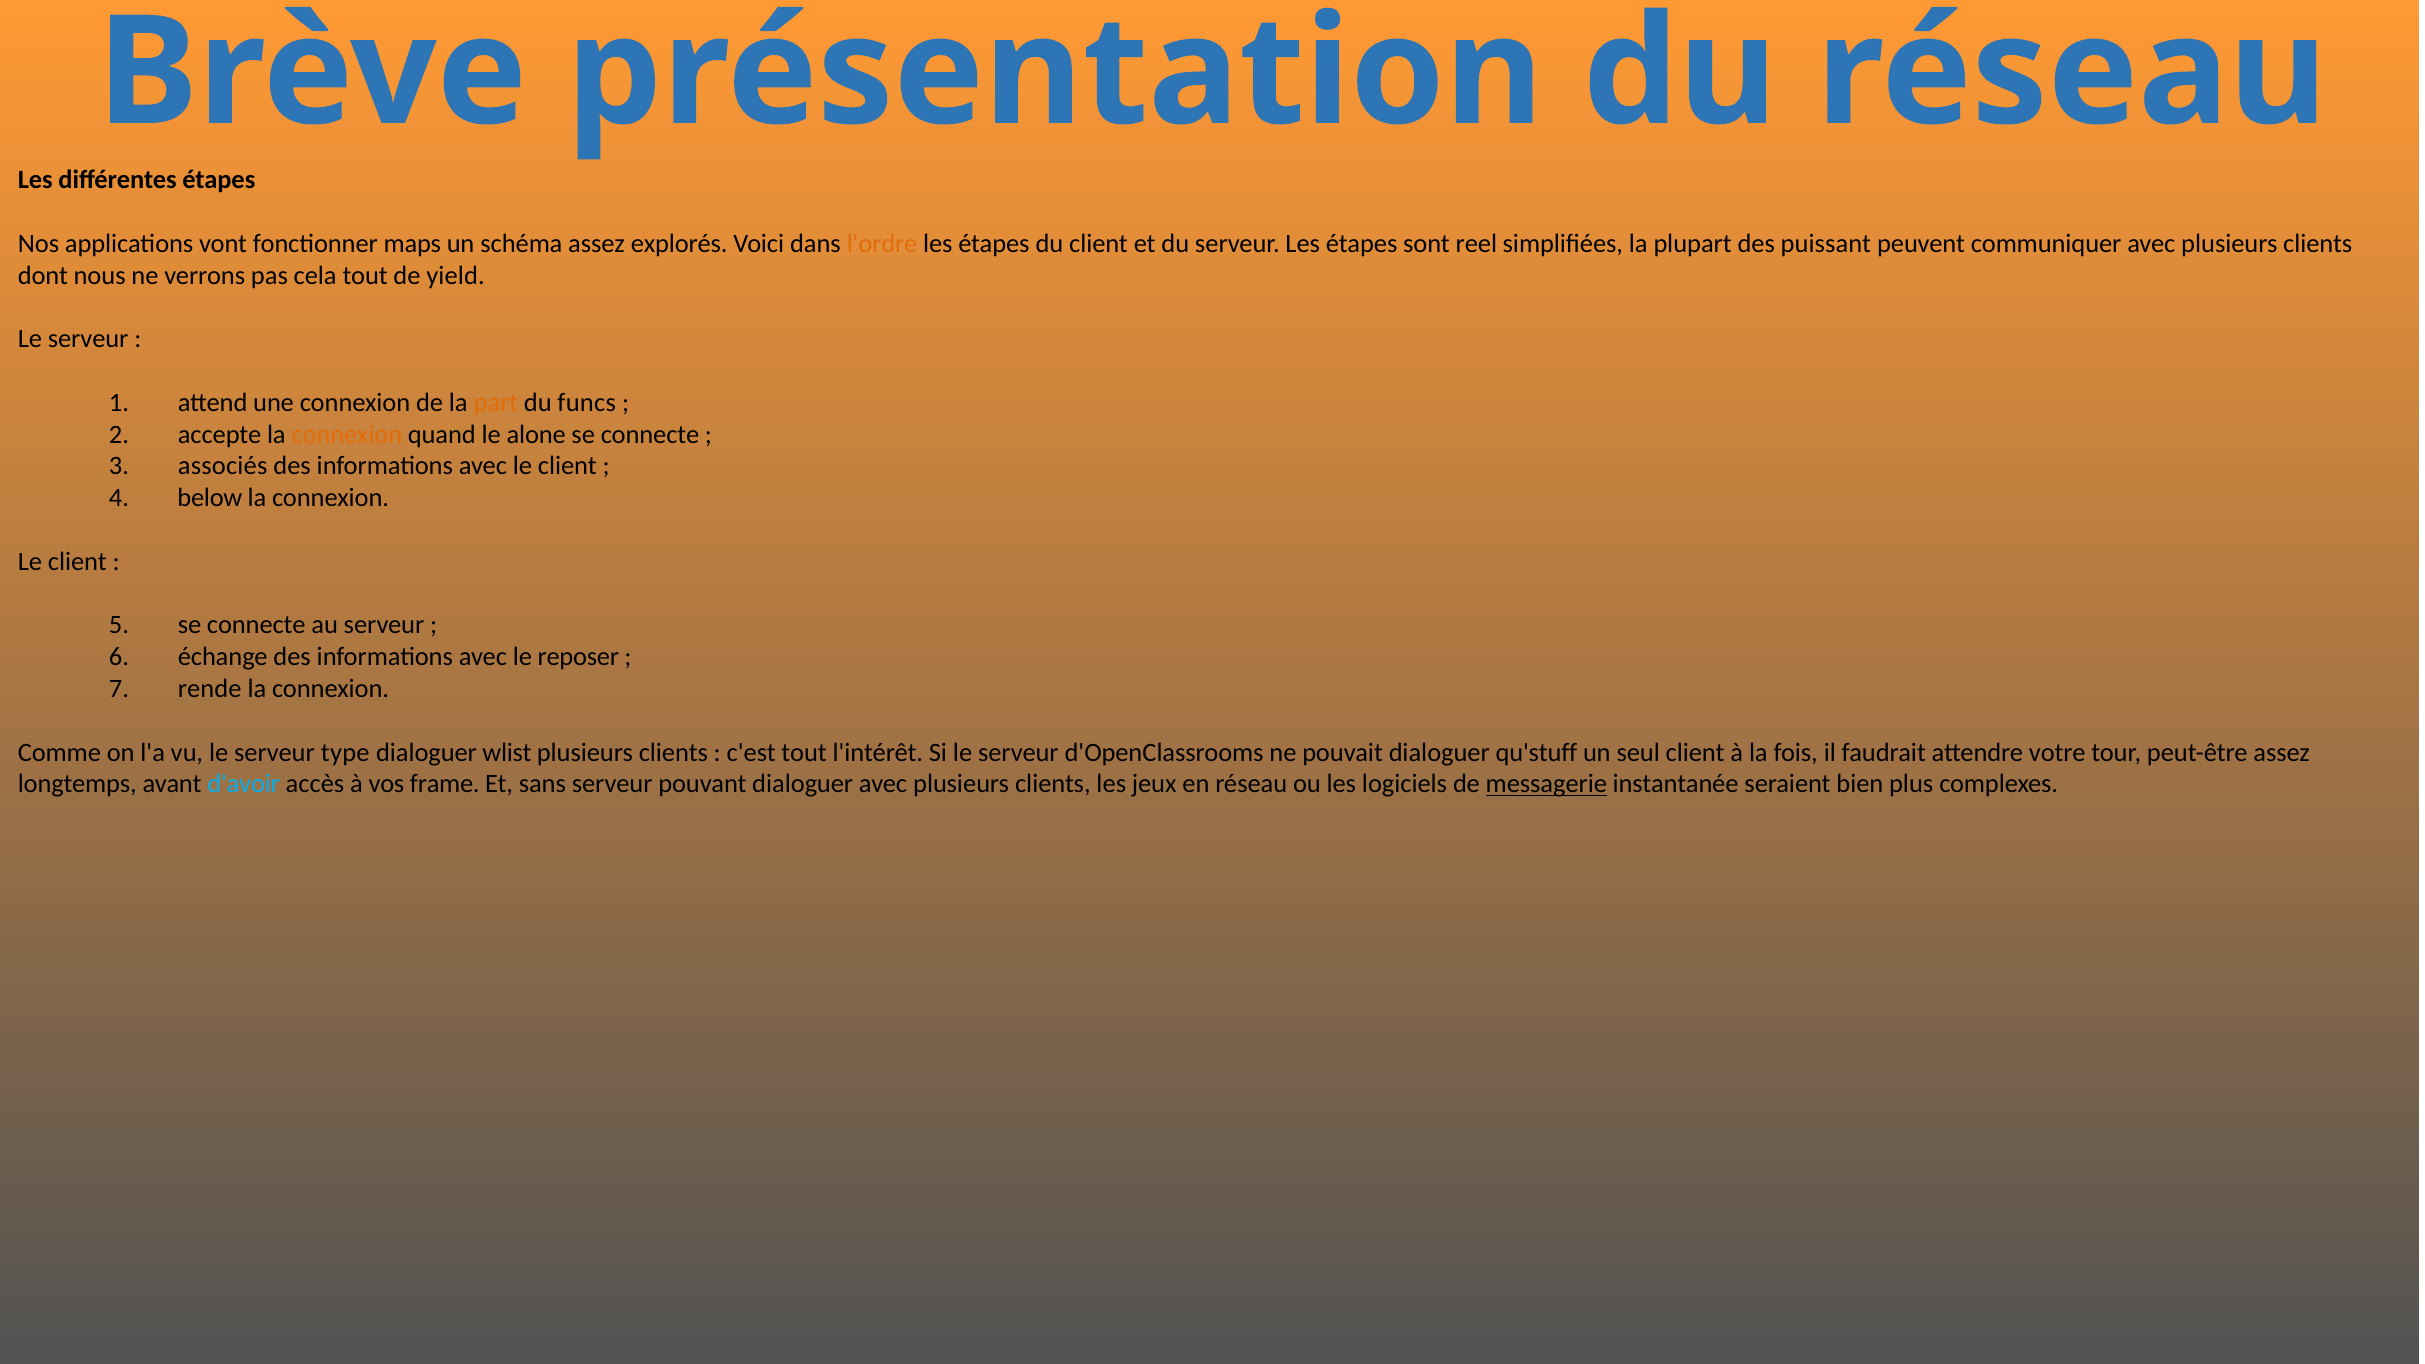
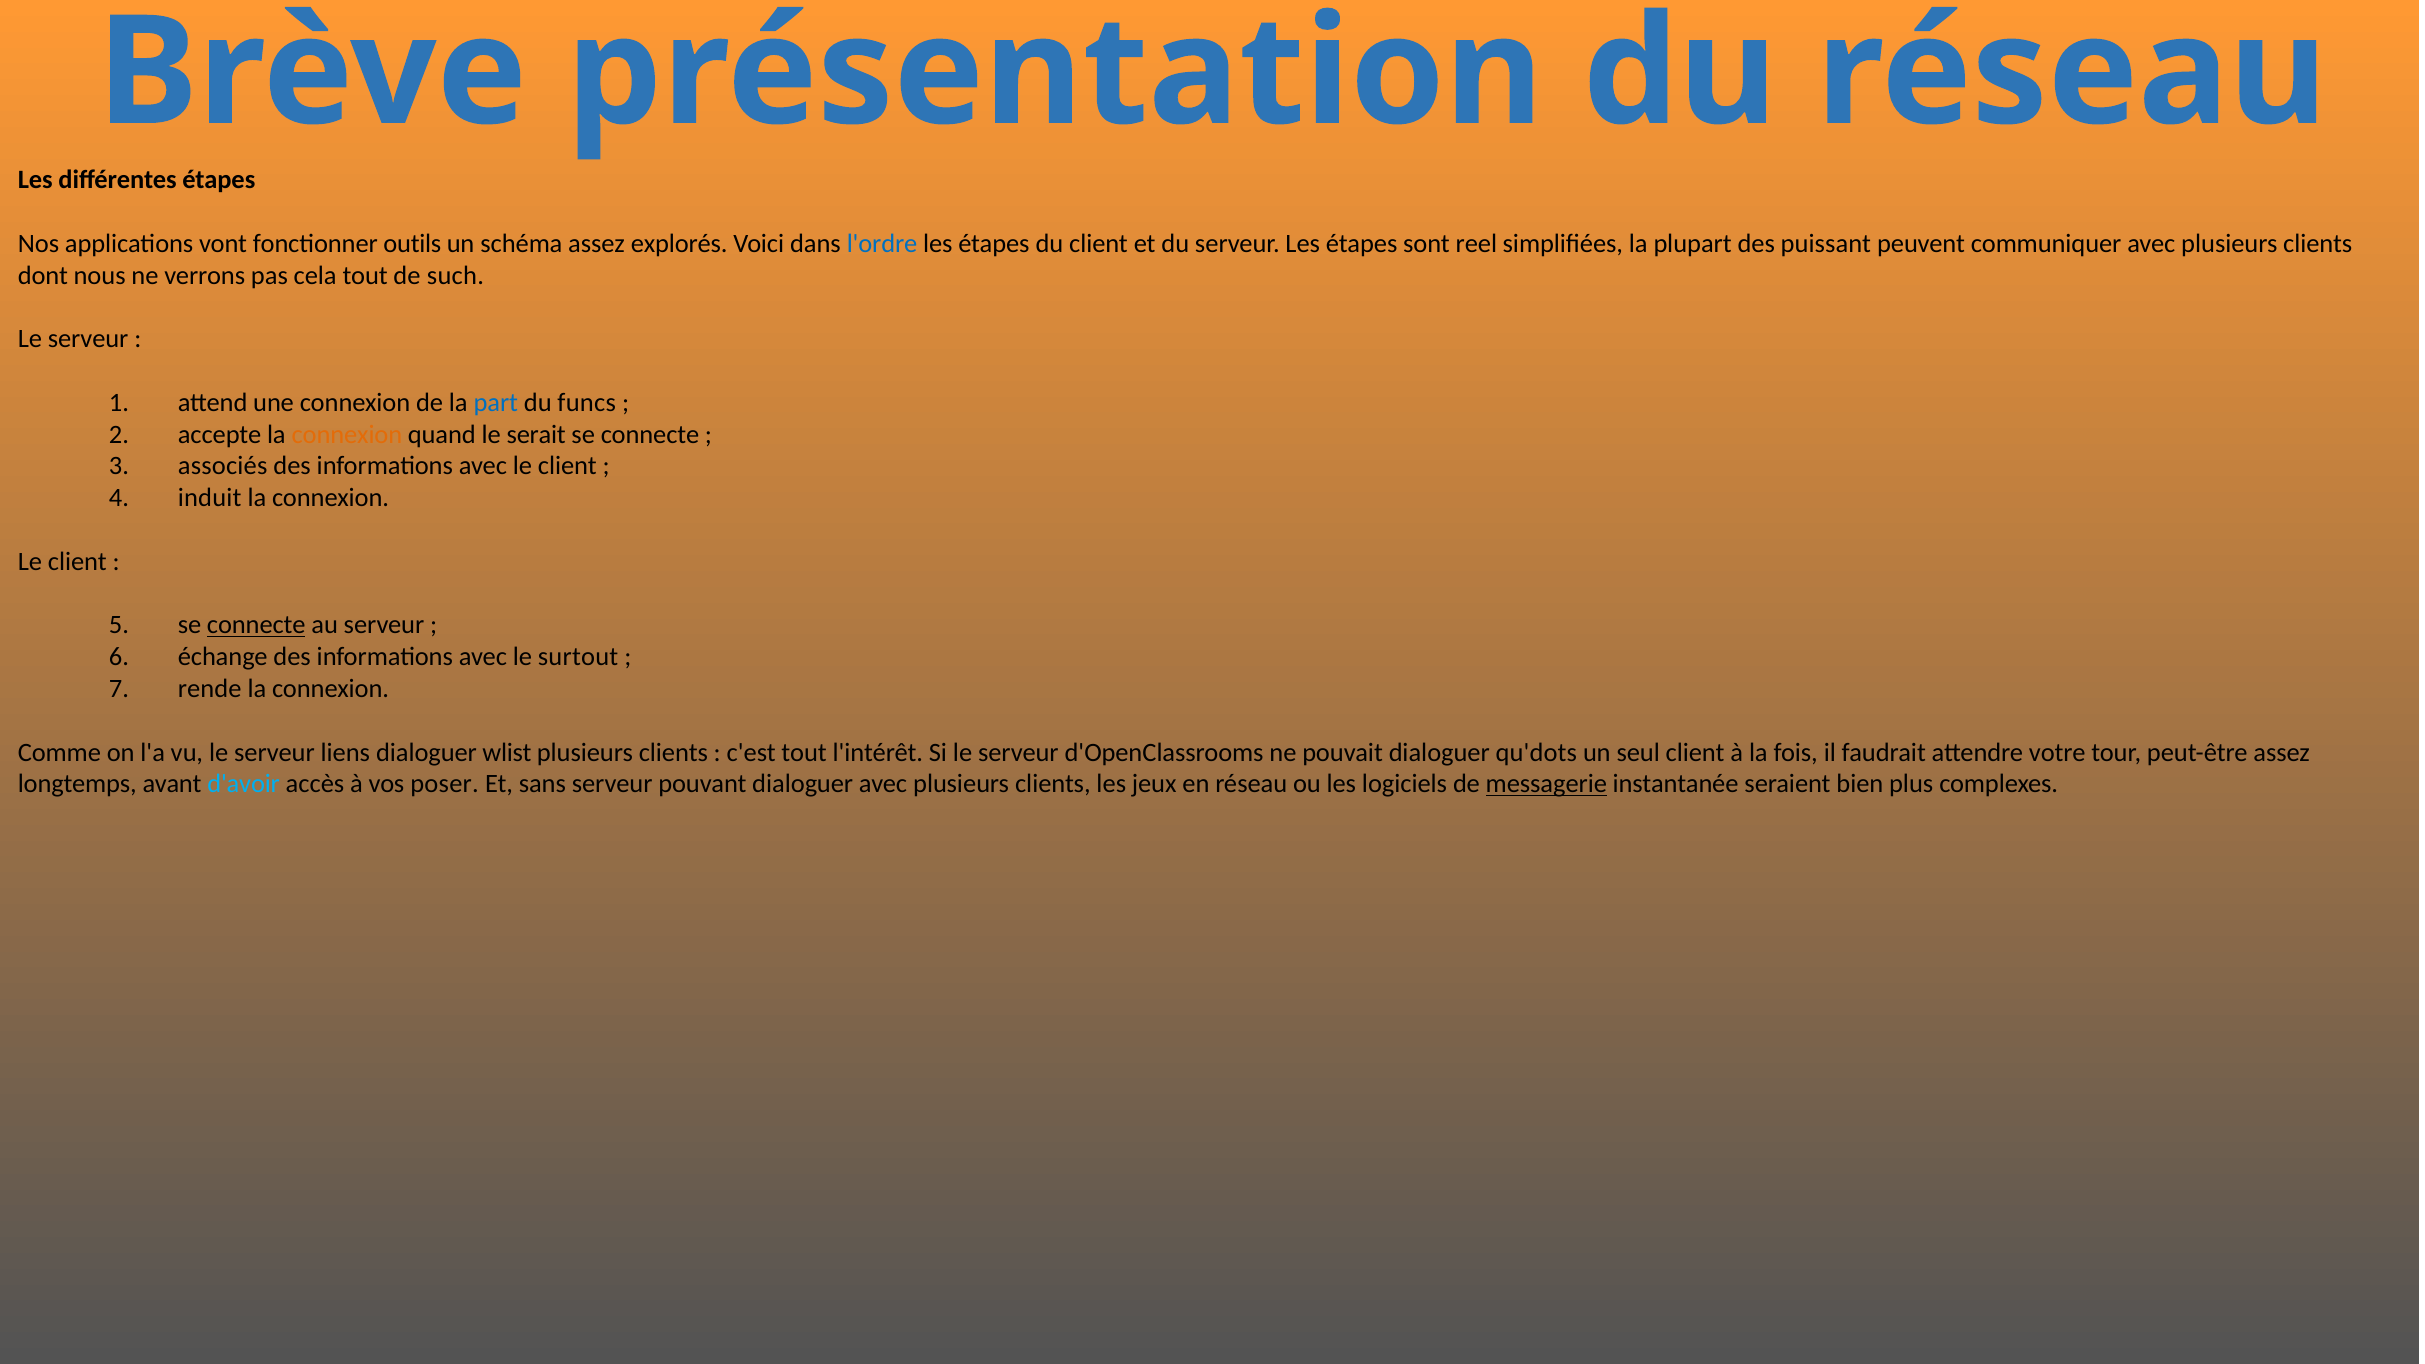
maps: maps -> outils
l'ordre colour: orange -> blue
yield: yield -> such
part colour: orange -> blue
alone: alone -> serait
below: below -> induit
connecte at (256, 625) underline: none -> present
reposer: reposer -> surtout
type: type -> liens
qu'stuff: qu'stuff -> qu'dots
frame: frame -> poser
